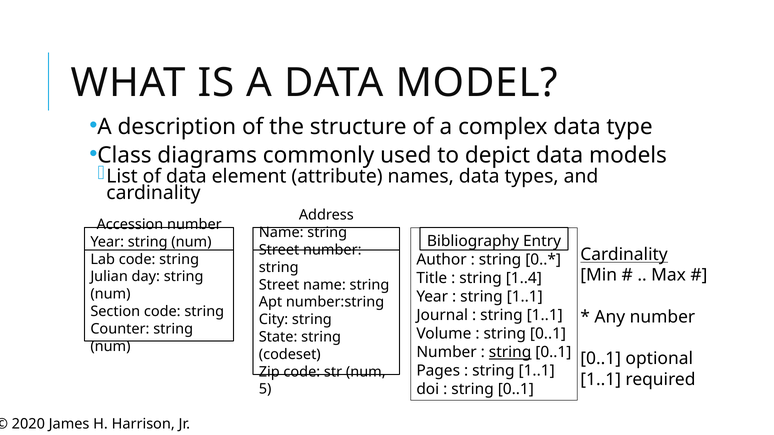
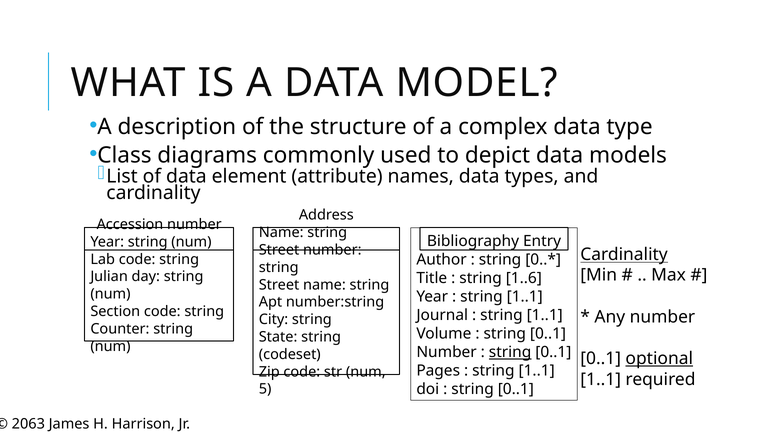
1..4: 1..4 -> 1..6
optional underline: none -> present
2020: 2020 -> 2063
